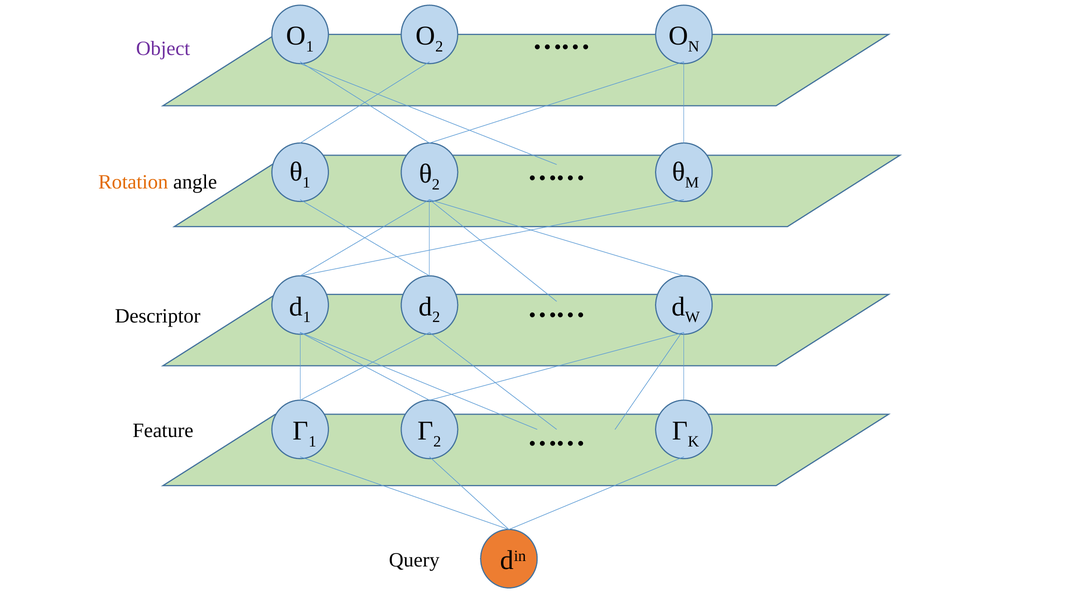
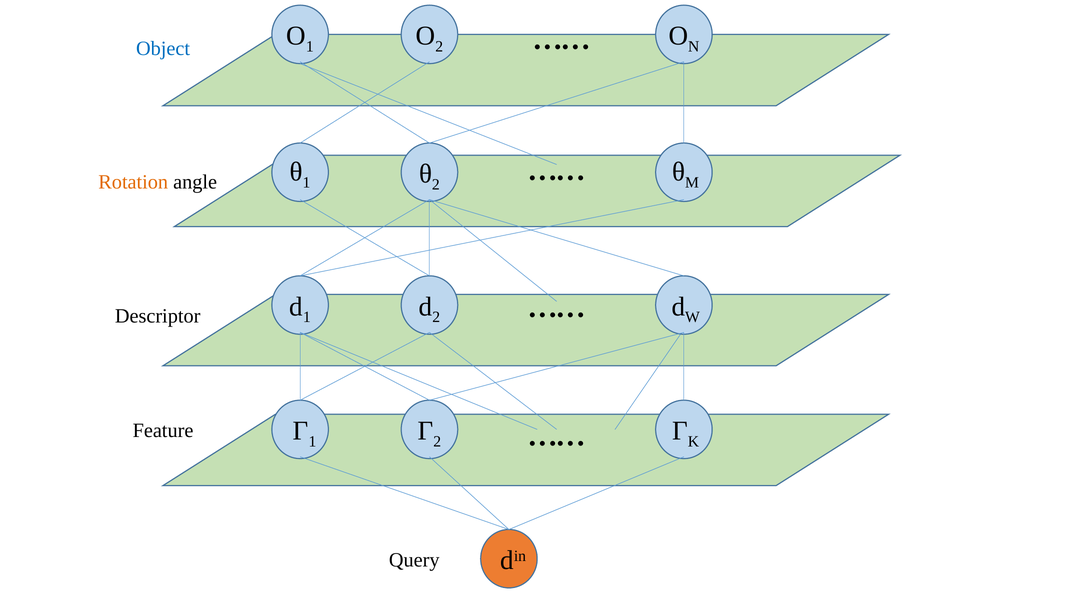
Object colour: purple -> blue
